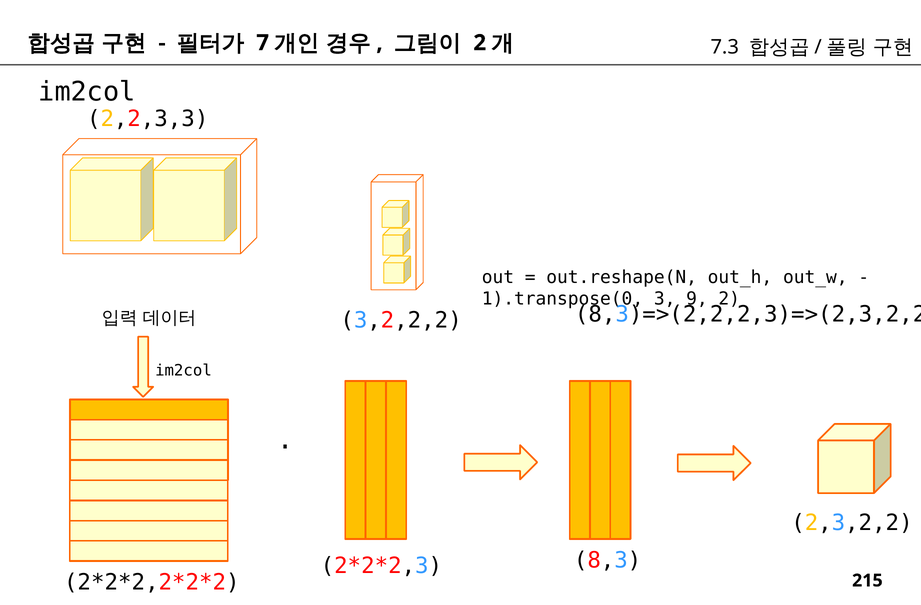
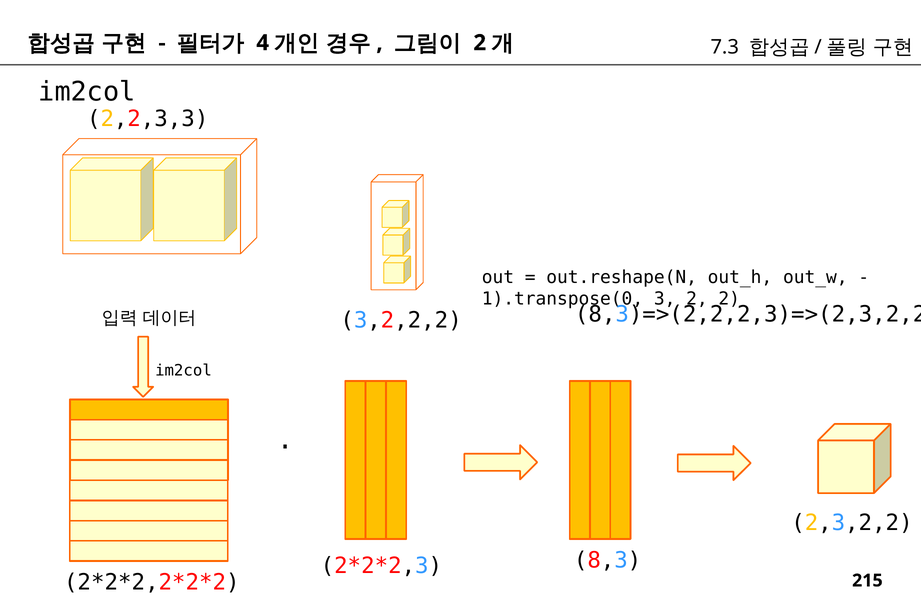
7: 7 -> 4
3 9: 9 -> 2
